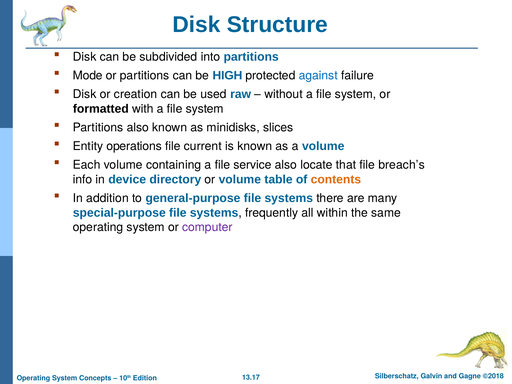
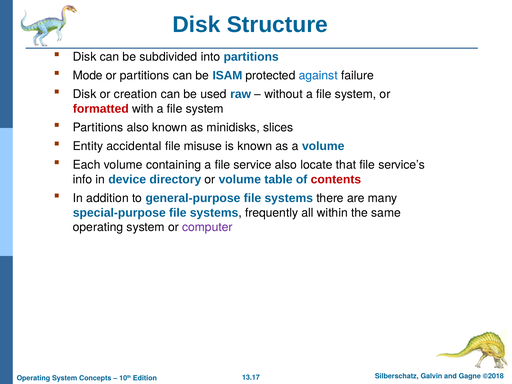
HIGH: HIGH -> ISAM
formatted colour: black -> red
operations: operations -> accidental
current: current -> misuse
breach’s: breach’s -> service’s
contents colour: orange -> red
